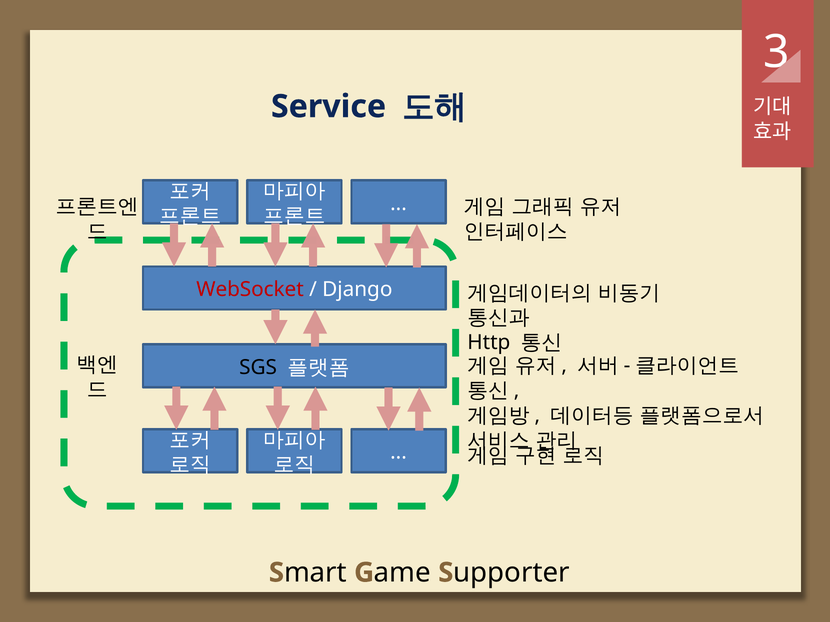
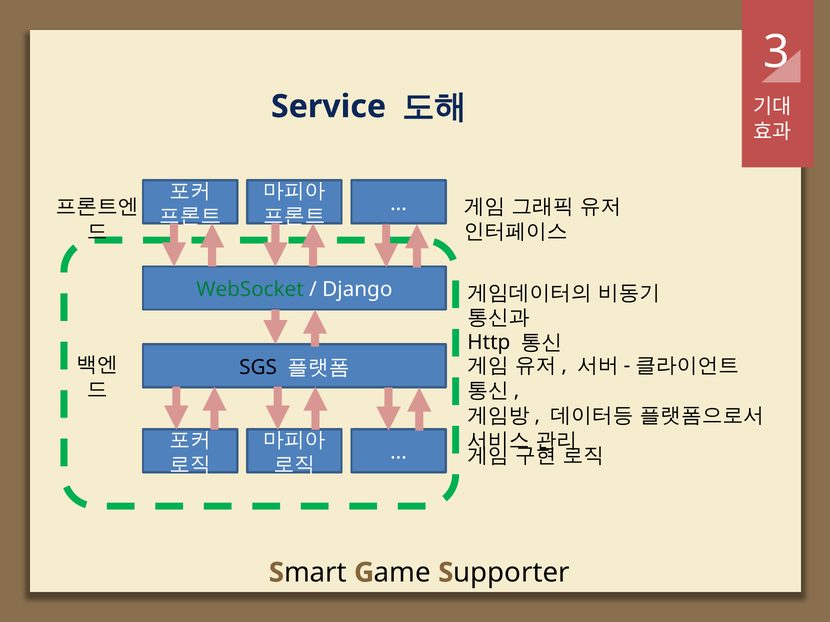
WebSocket colour: red -> green
